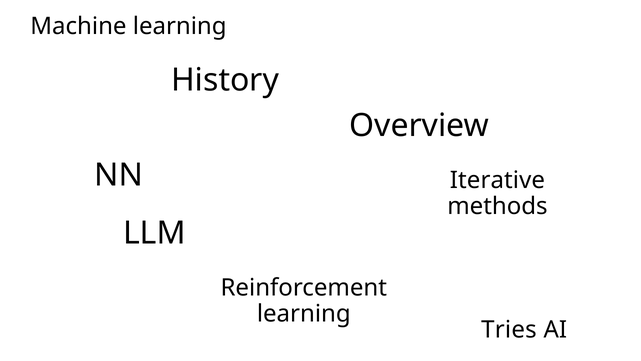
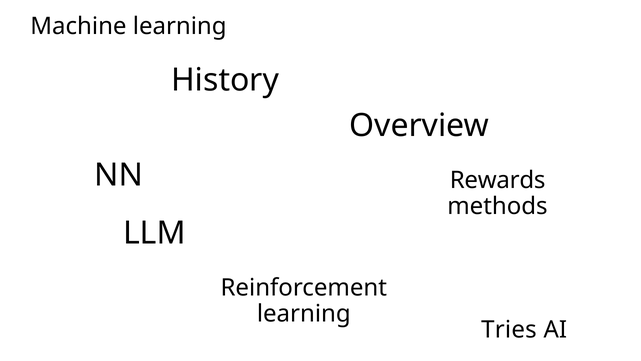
Iterative: Iterative -> Rewards
